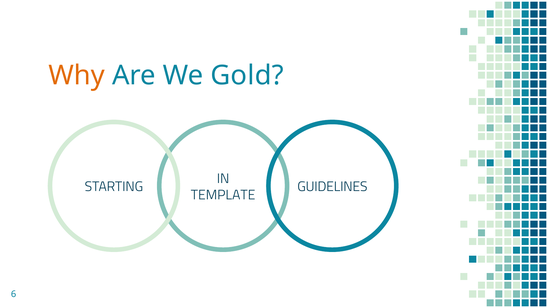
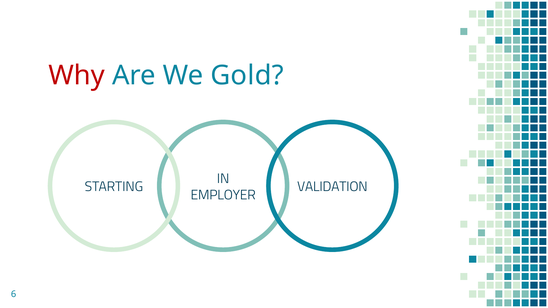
Why colour: orange -> red
GUIDELINES: GUIDELINES -> VALIDATION
TEMPLATE: TEMPLATE -> EMPLOYER
